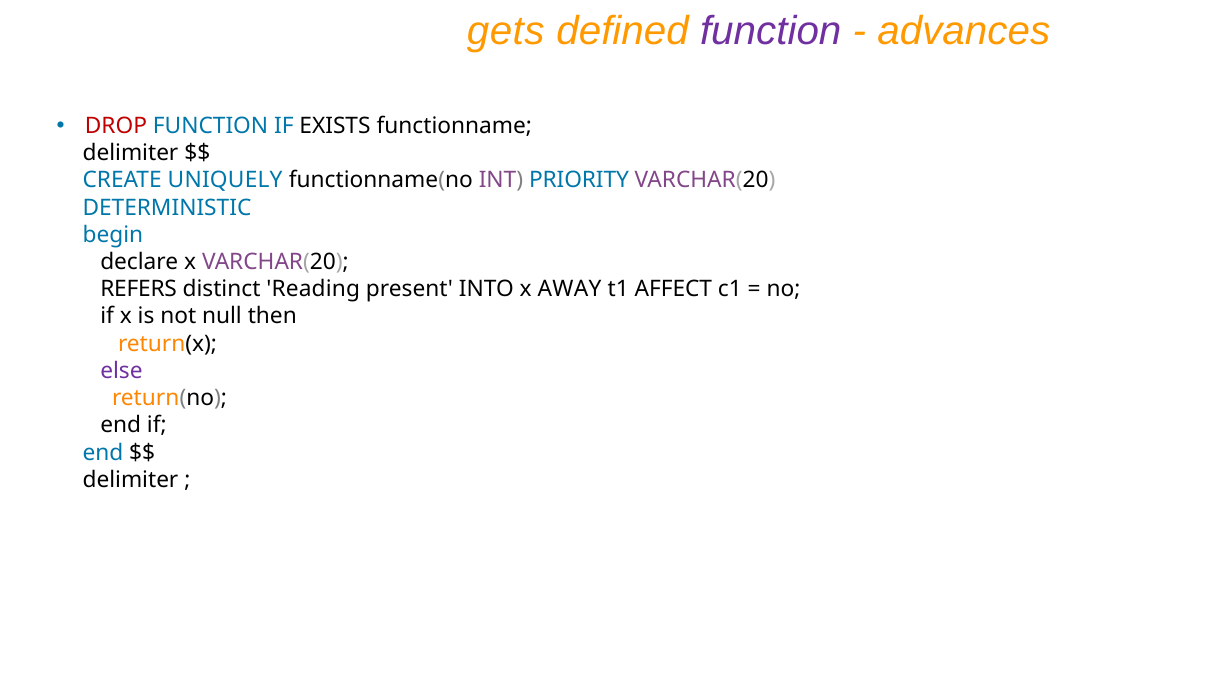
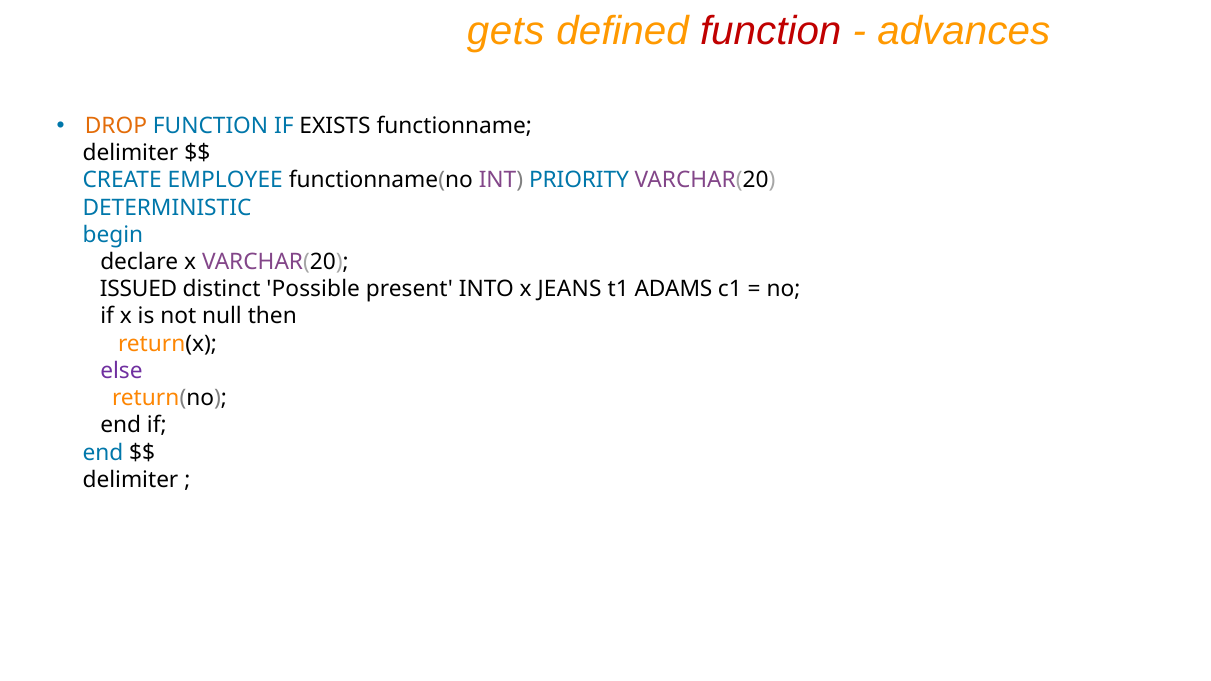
function at (771, 32) colour: purple -> red
DROP colour: red -> orange
UNIQUELY: UNIQUELY -> EMPLOYEE
REFERS: REFERS -> ISSUED
Reading: Reading -> Possible
AWAY: AWAY -> JEANS
AFFECT: AFFECT -> ADAMS
